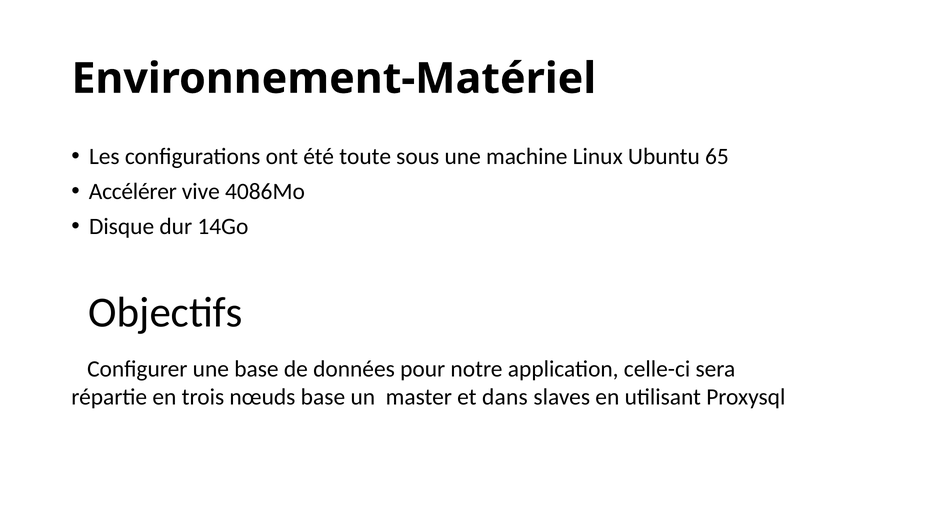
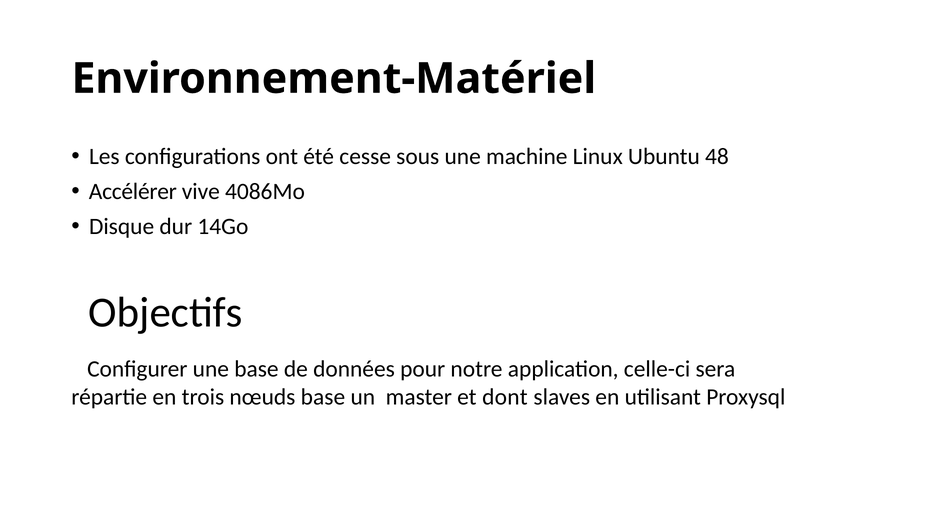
toute: toute -> cesse
65: 65 -> 48
dans: dans -> dont
